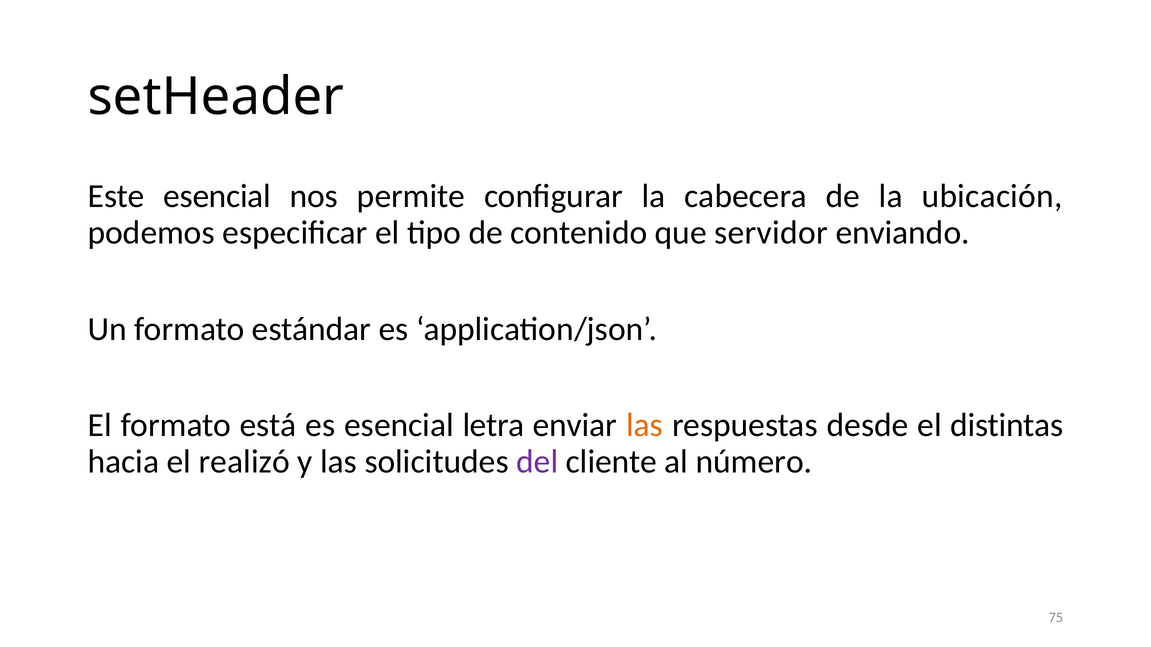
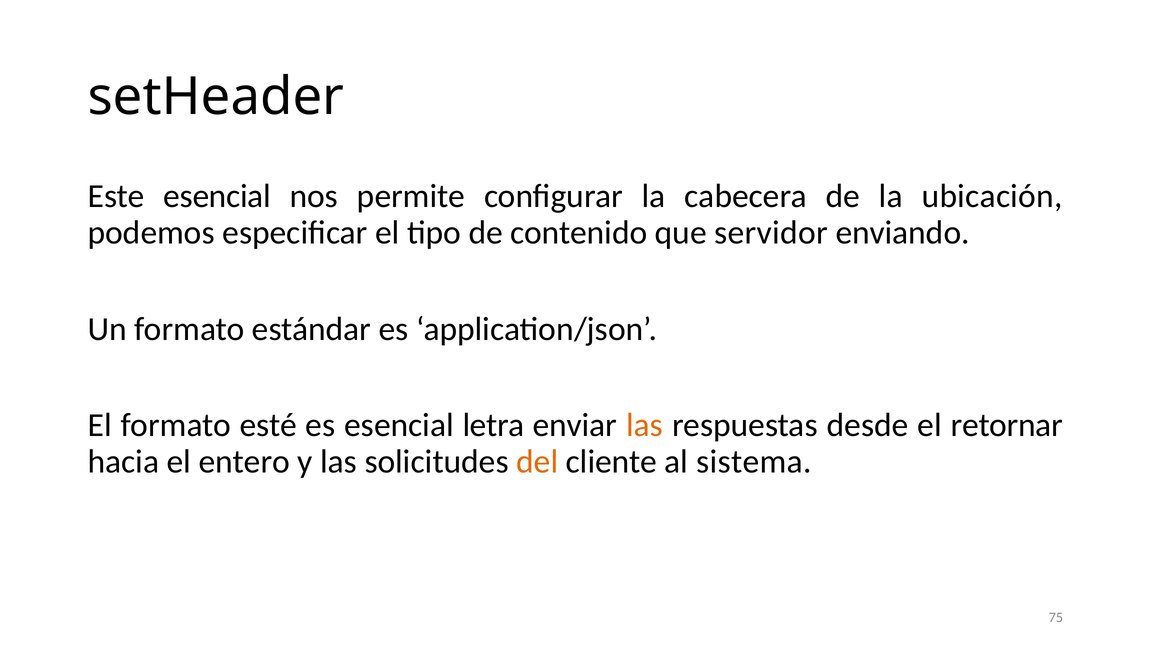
está: está -> esté
distintas: distintas -> retornar
realizó: realizó -> entero
del colour: purple -> orange
número: número -> sistema
